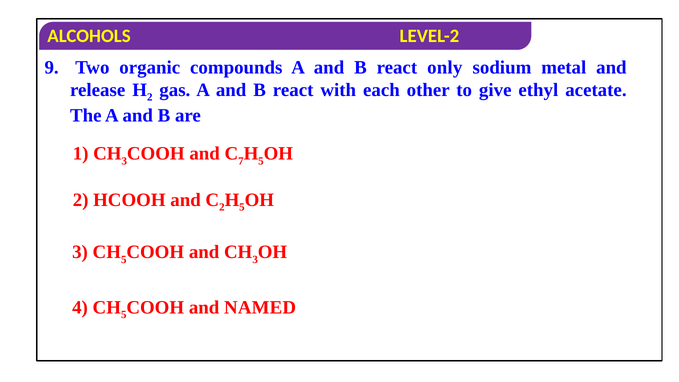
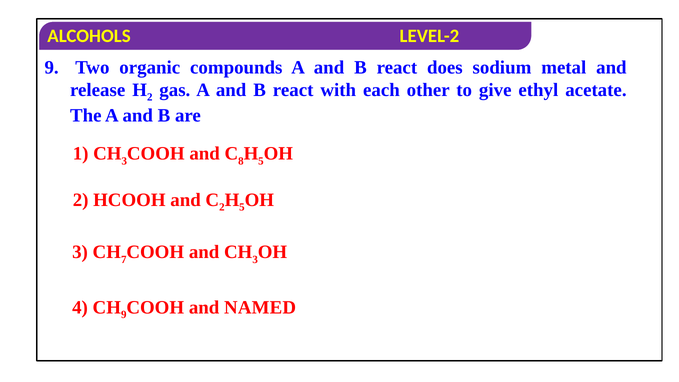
only: only -> does
7: 7 -> 8
5 at (124, 260): 5 -> 7
5 at (124, 315): 5 -> 9
